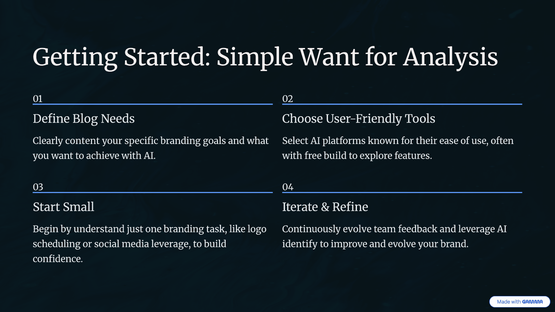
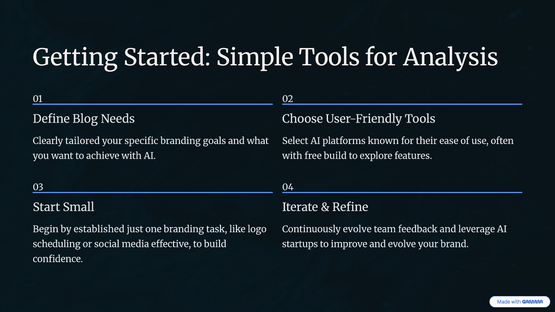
Simple Want: Want -> Tools
content: content -> tailored
understand: understand -> established
media leverage: leverage -> effective
identify: identify -> startups
